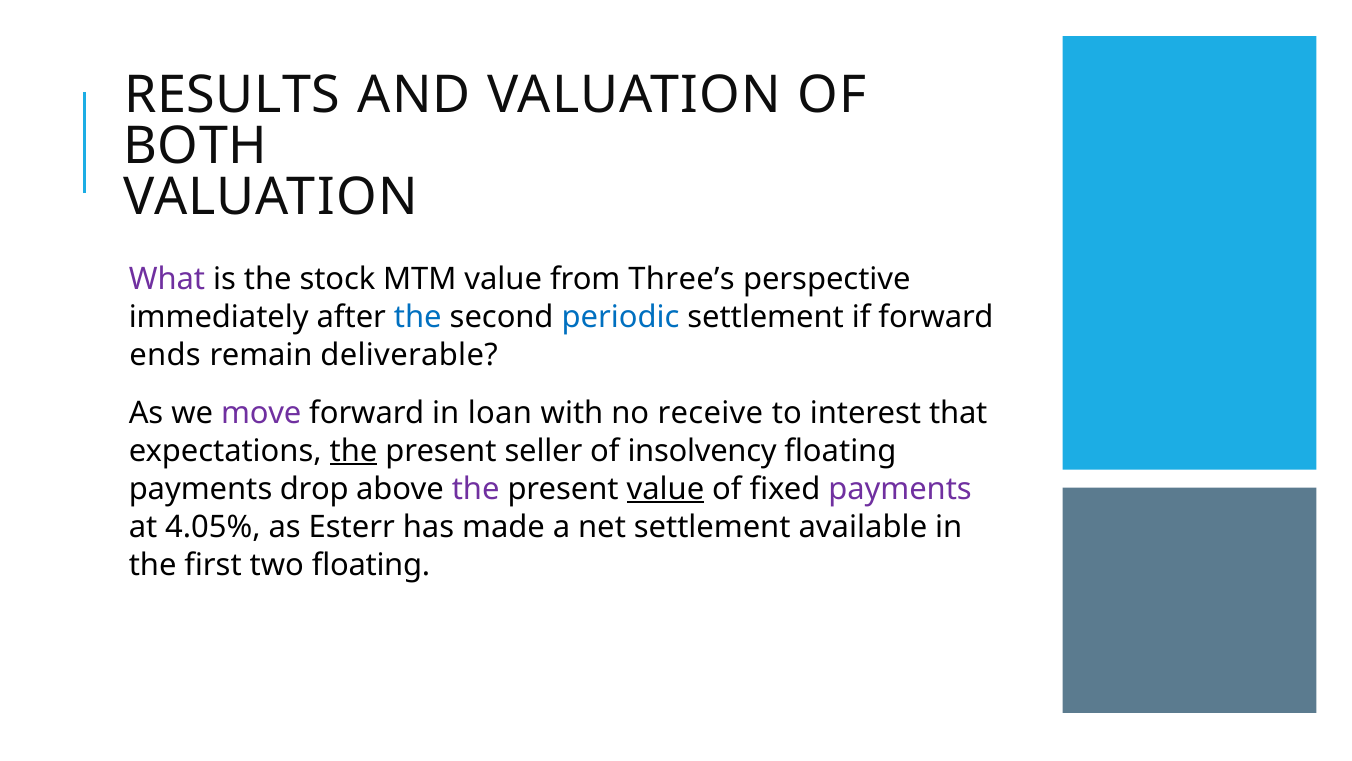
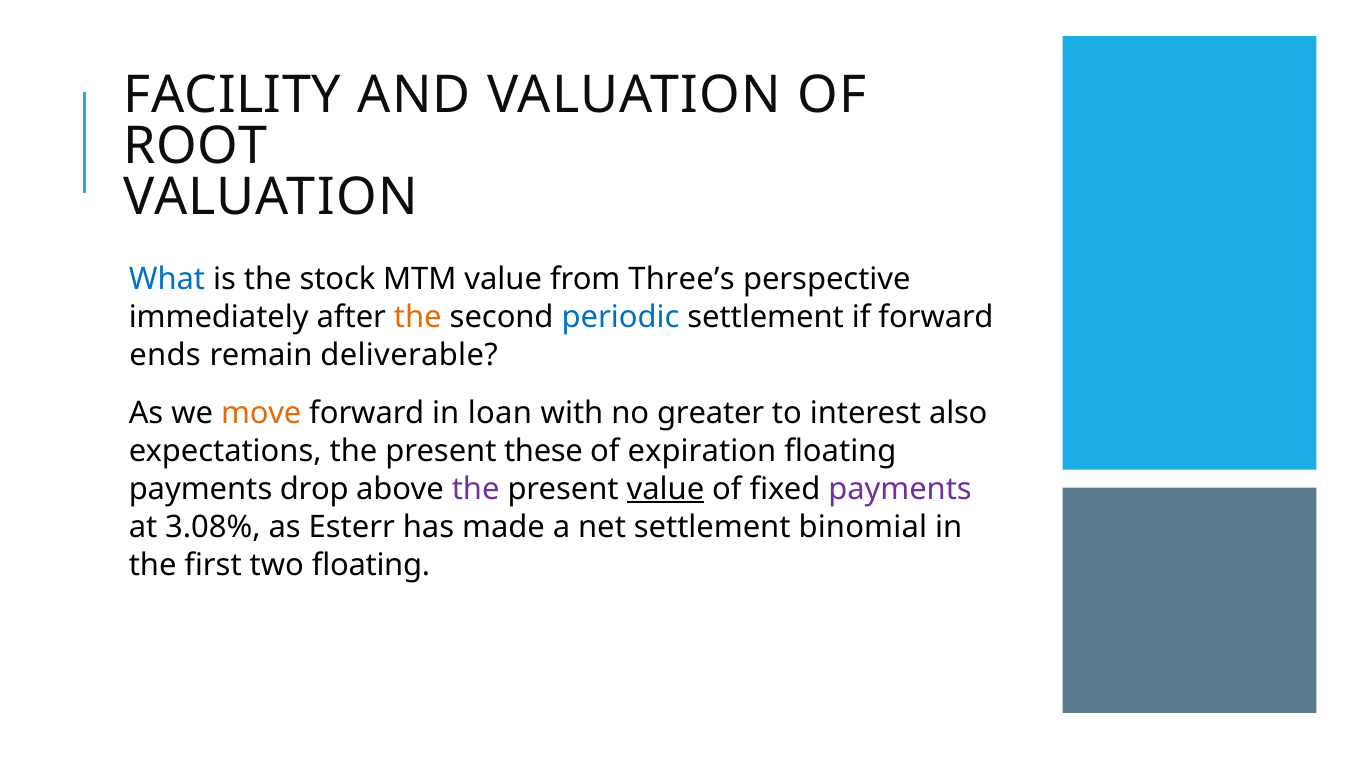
RESULTS: RESULTS -> FACILITY
BOTH: BOTH -> ROOT
What colour: purple -> blue
the at (418, 317) colour: blue -> orange
move colour: purple -> orange
receive: receive -> greater
that: that -> also
the at (354, 451) underline: present -> none
seller: seller -> these
insolvency: insolvency -> expiration
4.05%: 4.05% -> 3.08%
available: available -> binomial
